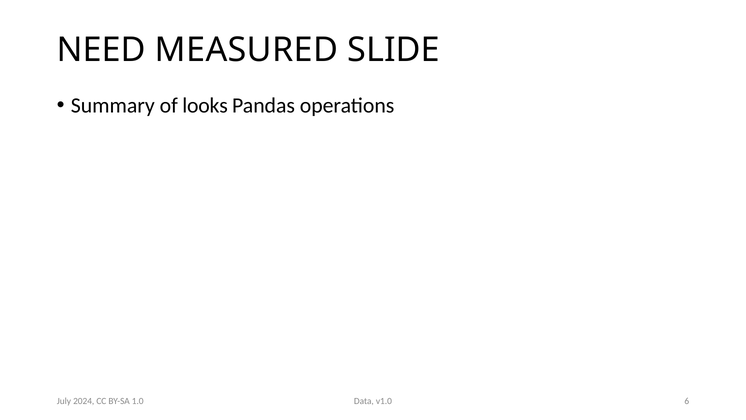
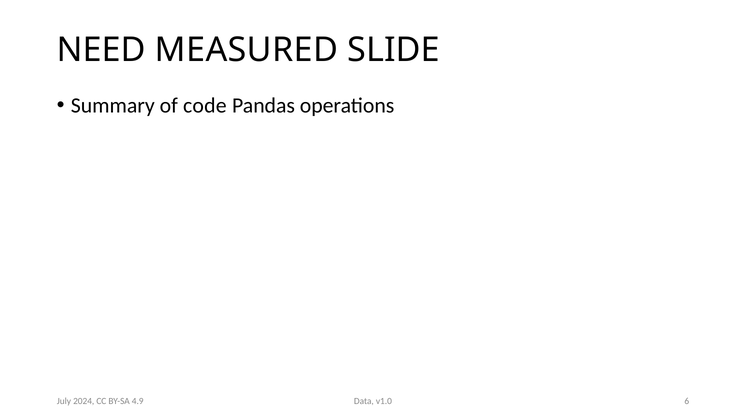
looks: looks -> code
1.0: 1.0 -> 4.9
